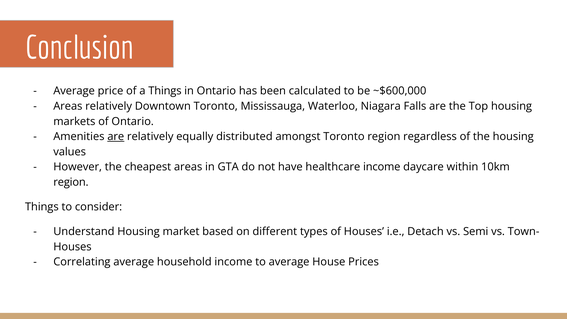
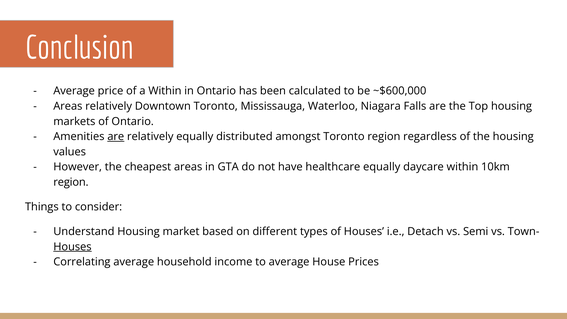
a Things: Things -> Within
healthcare income: income -> equally
Houses at (72, 247) underline: none -> present
